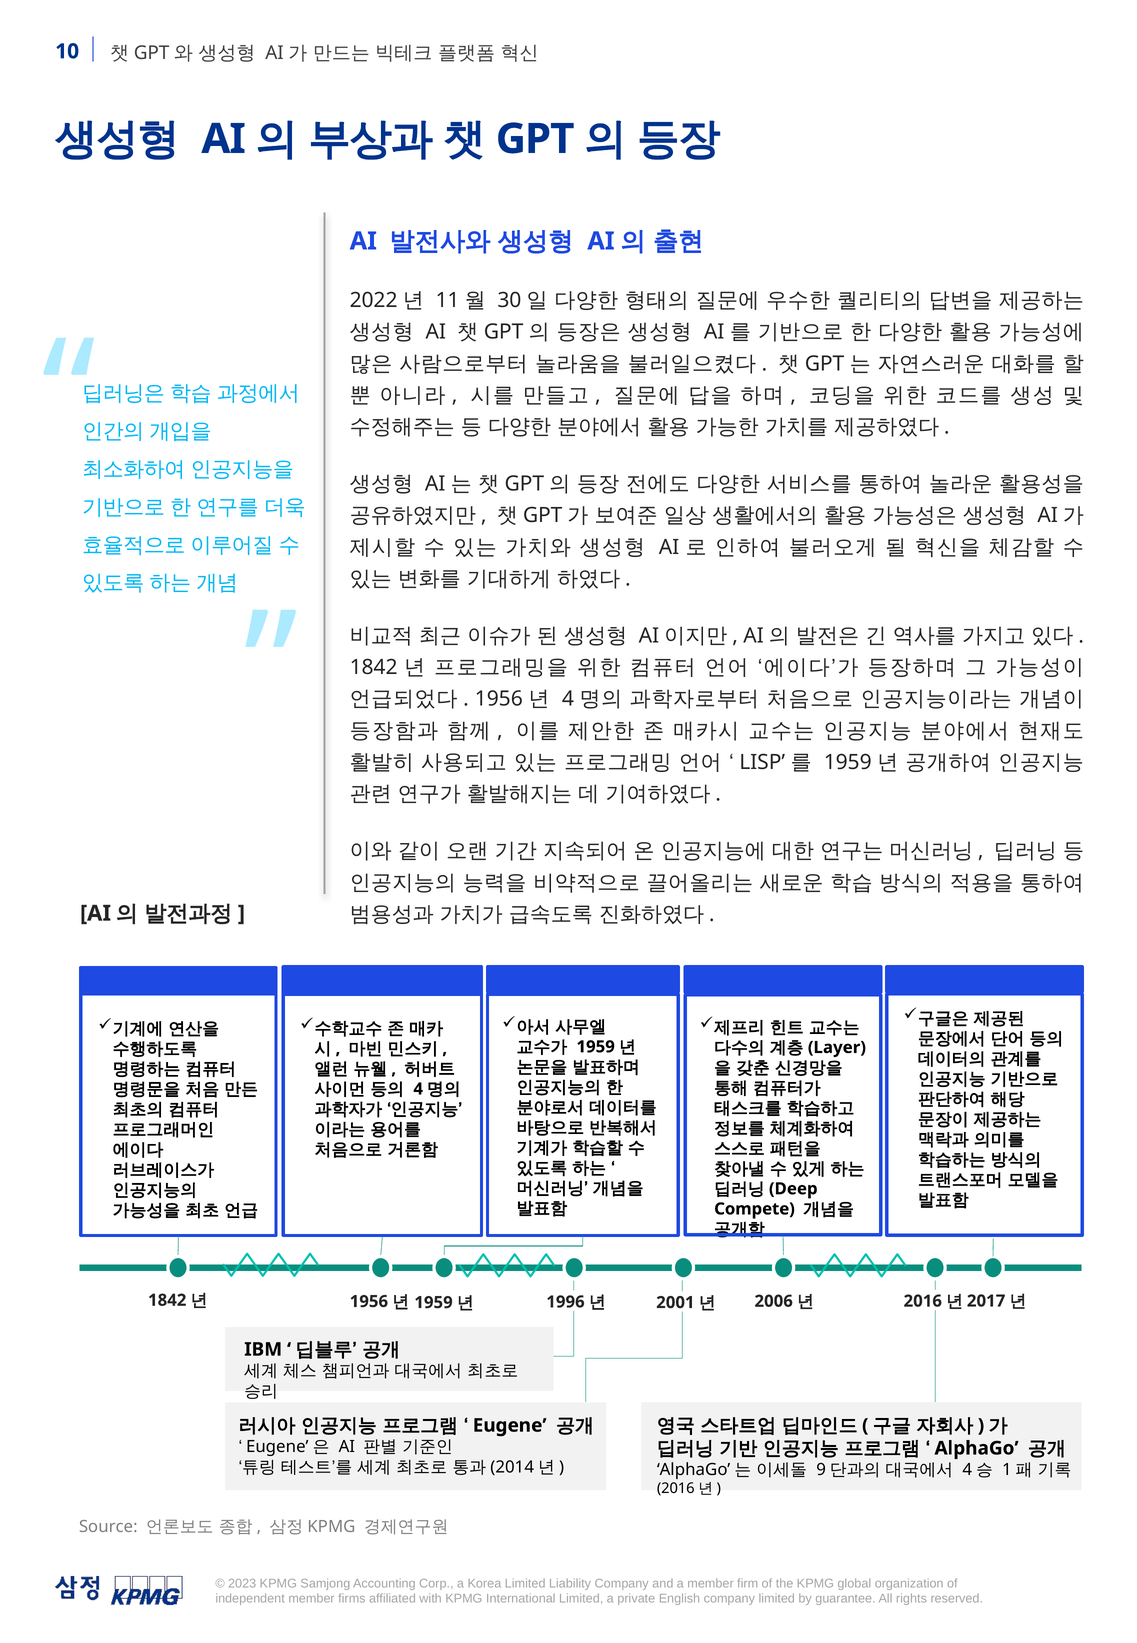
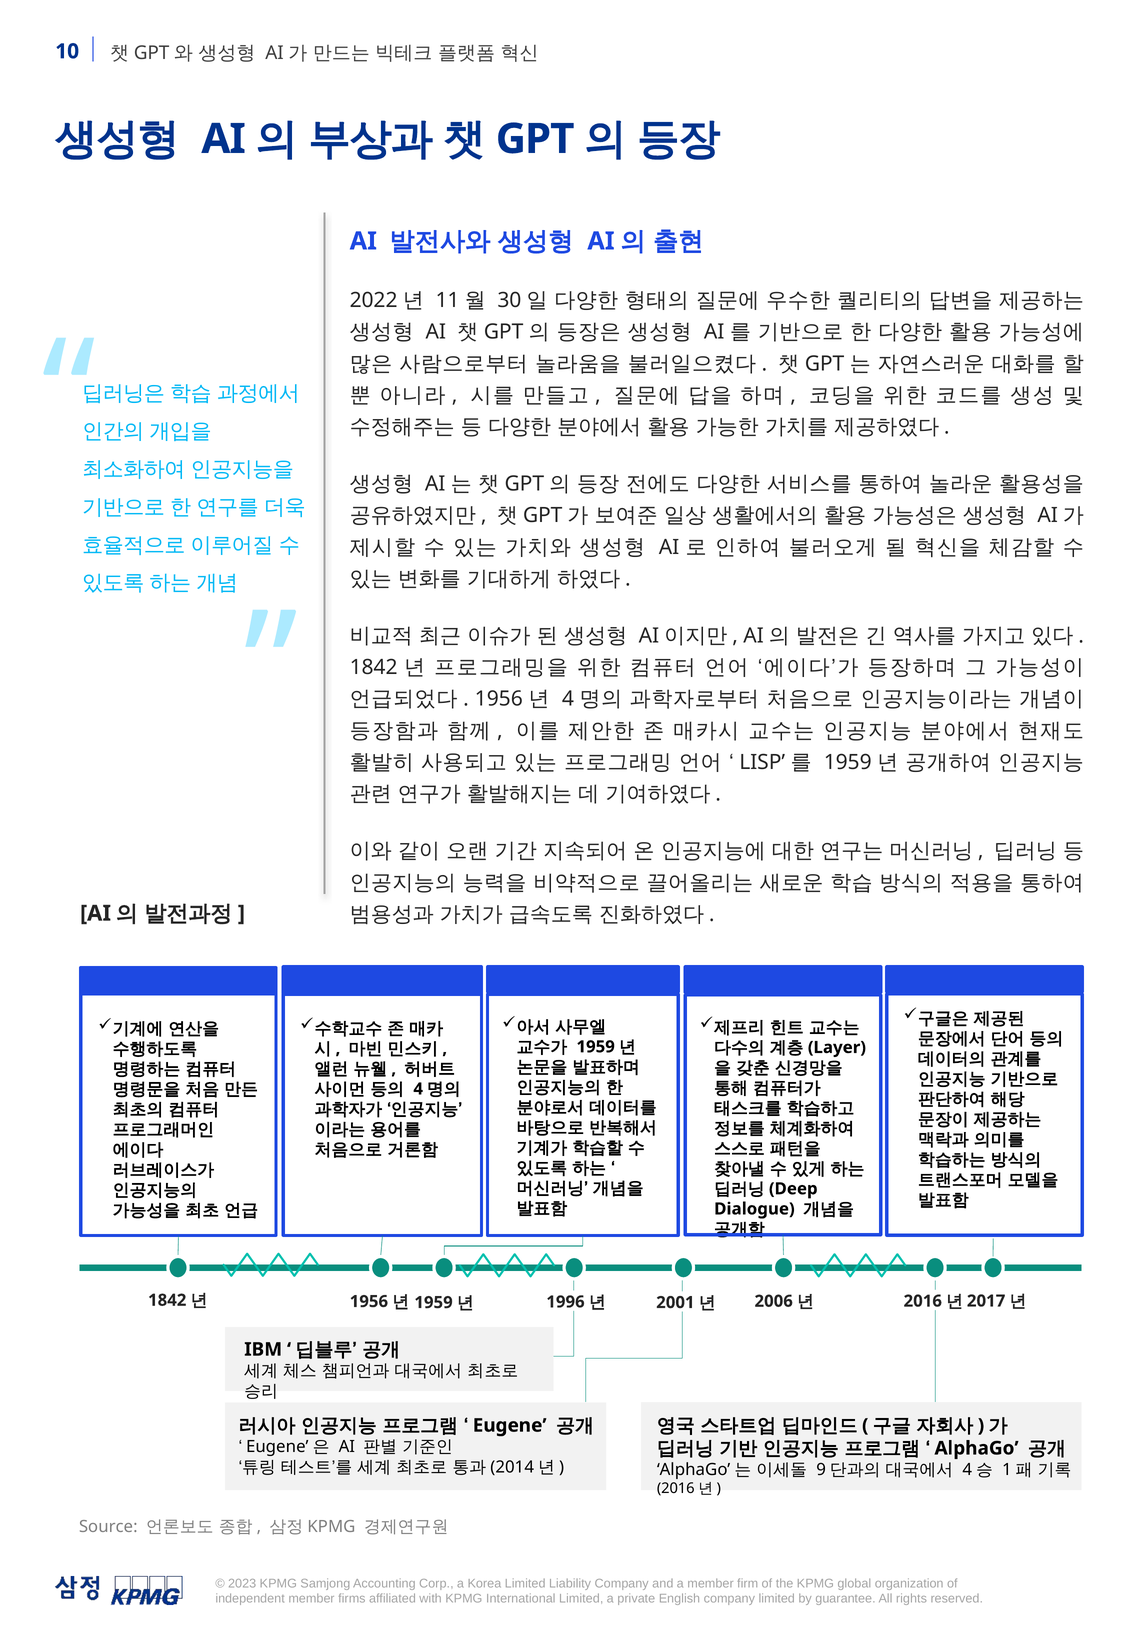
Compete: Compete -> Dialogue
